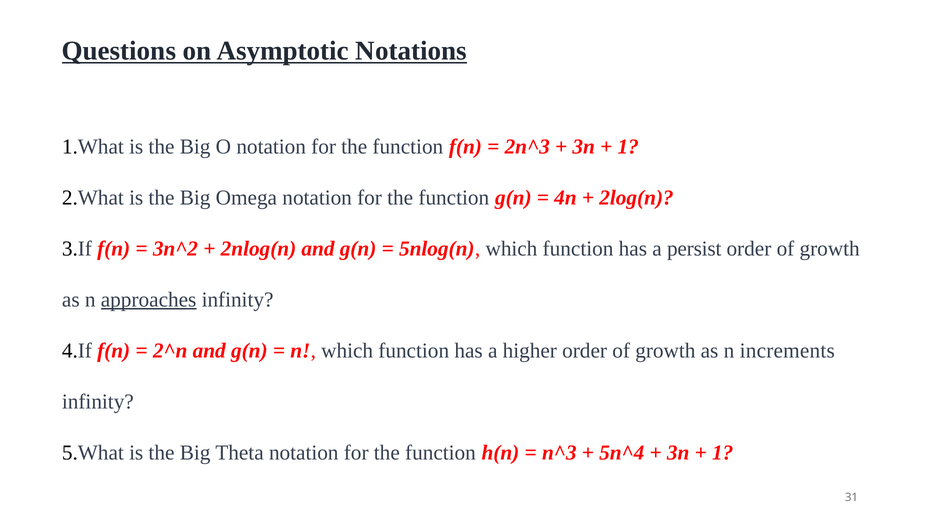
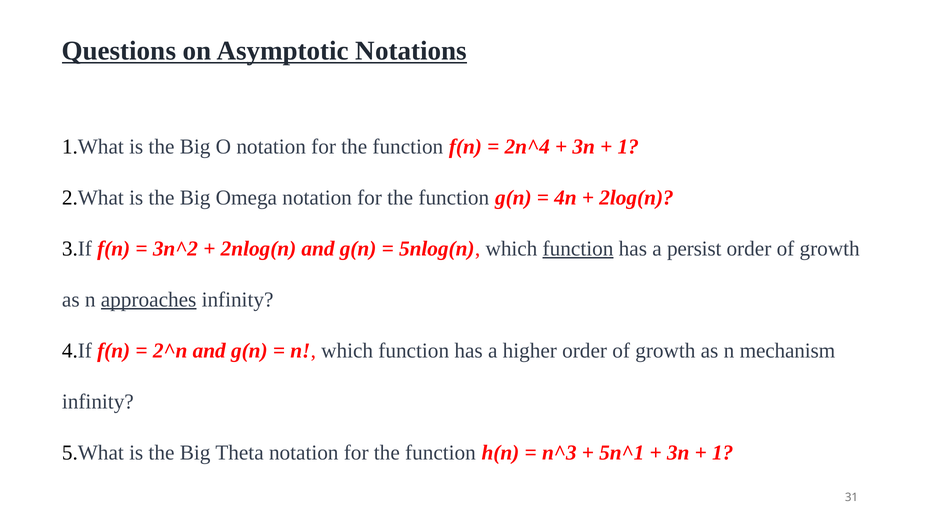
2n^3: 2n^3 -> 2n^4
function at (578, 249) underline: none -> present
increments: increments -> mechanism
5n^4: 5n^4 -> 5n^1
